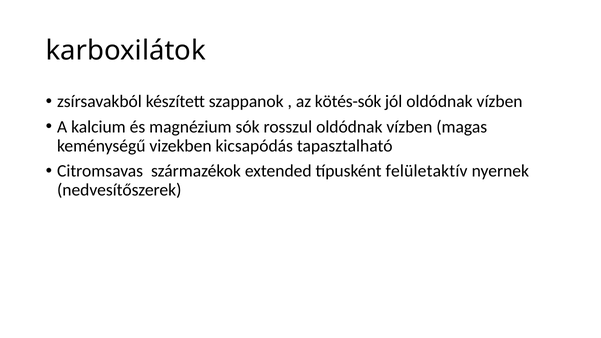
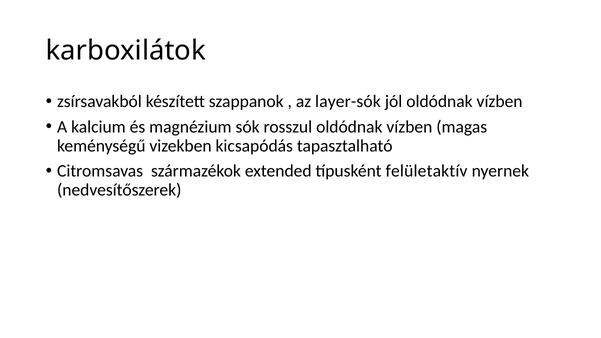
kötés-sók: kötés-sók -> layer-sók
